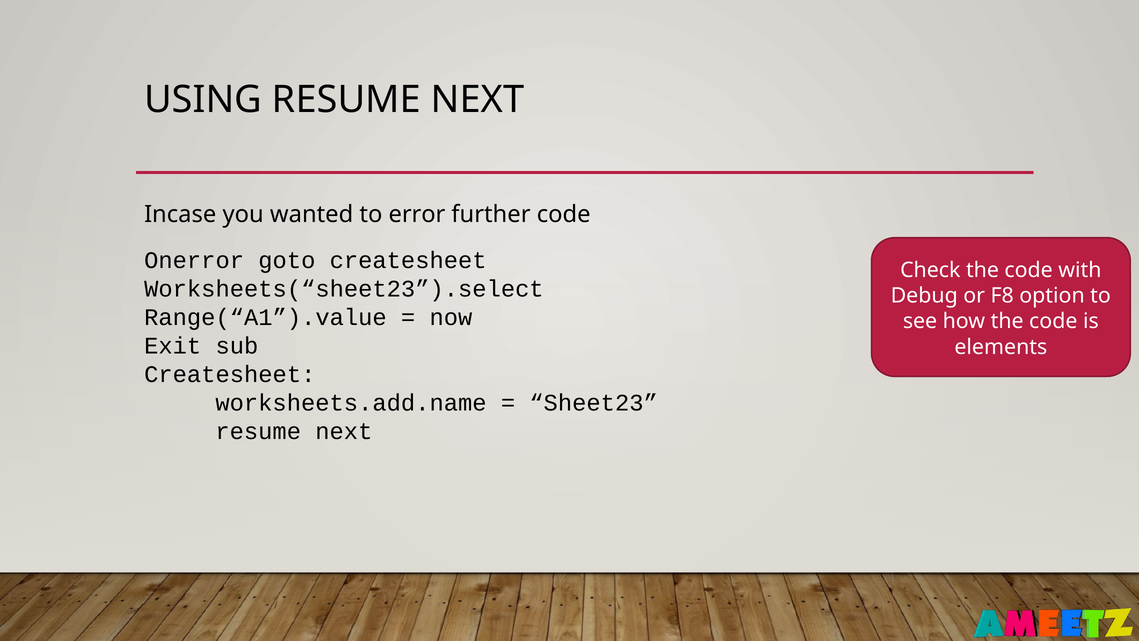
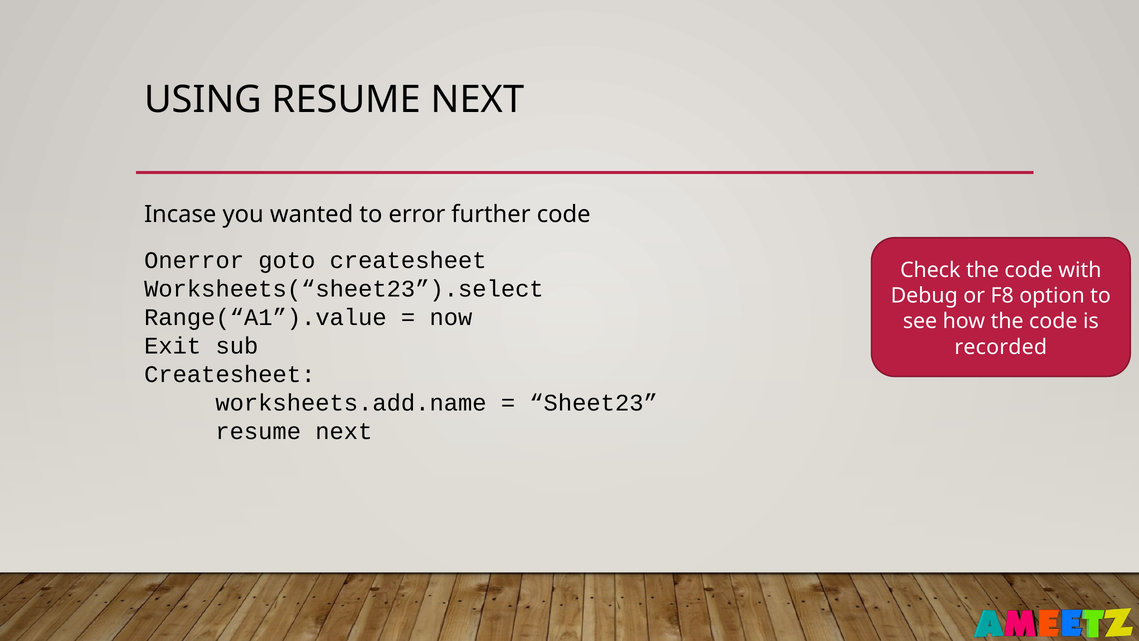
elements: elements -> recorded
